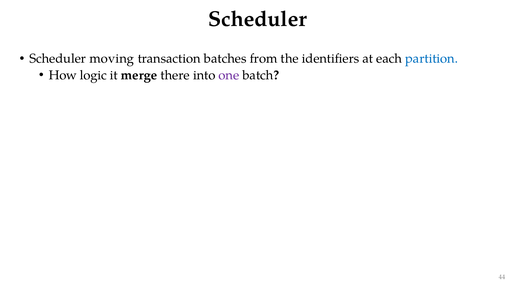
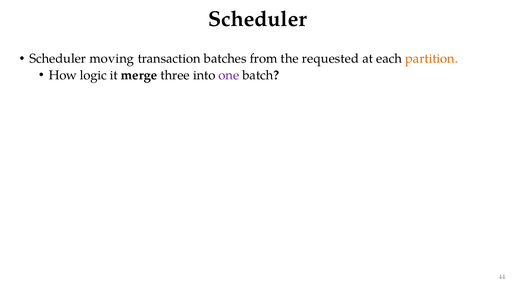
identifiers: identifiers -> requested
partition colour: blue -> orange
there: there -> three
